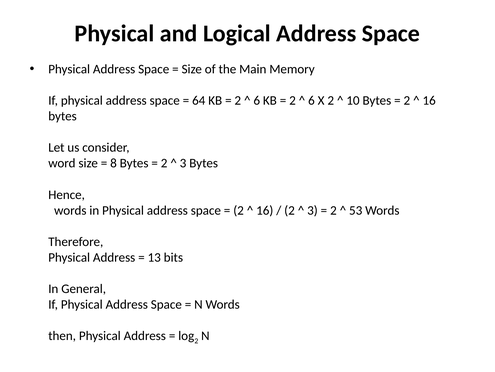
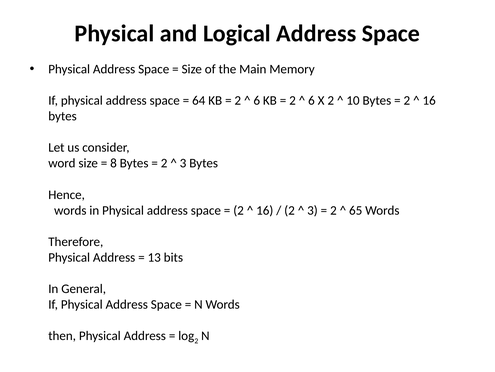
53: 53 -> 65
